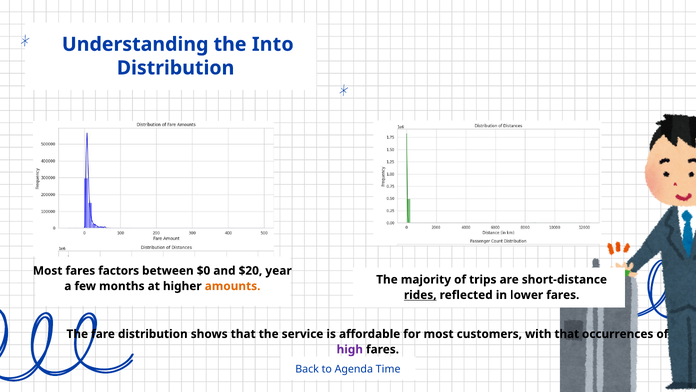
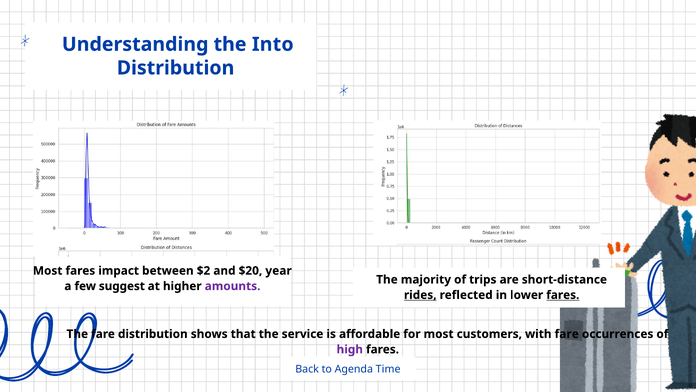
factors: factors -> impact
$0: $0 -> $2
months: months -> suggest
amounts colour: orange -> purple
fares at (563, 295) underline: none -> present
with that: that -> fare
